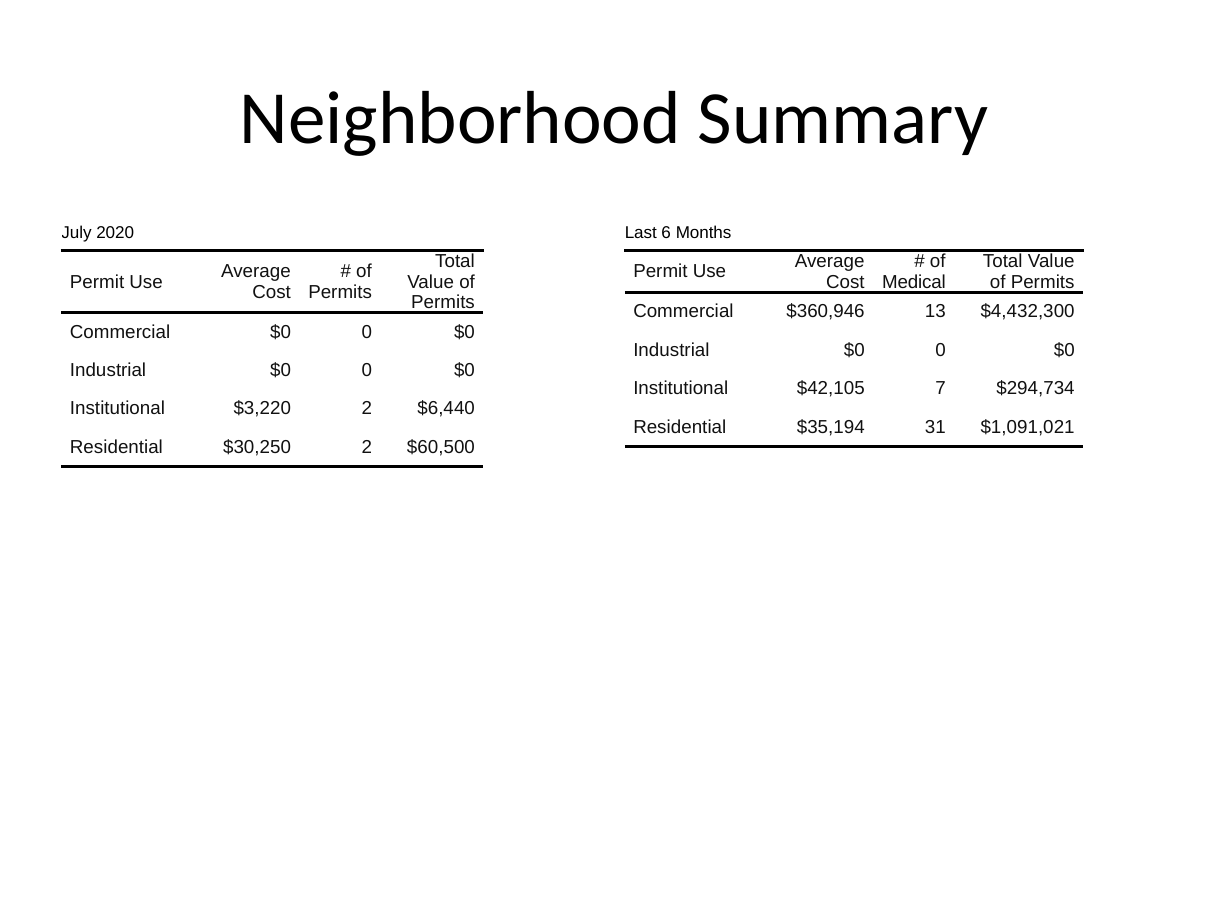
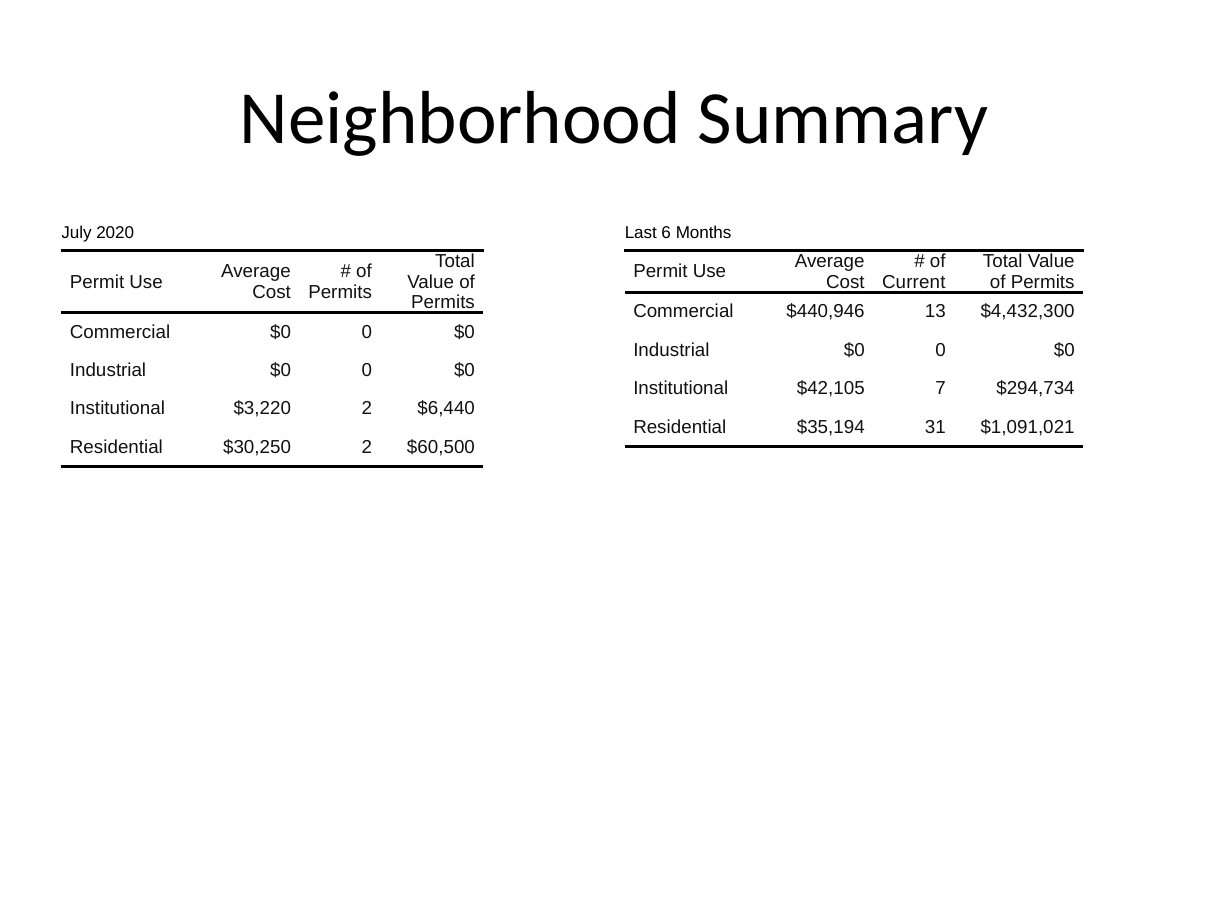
Medical: Medical -> Current
$360,946: $360,946 -> $440,946
